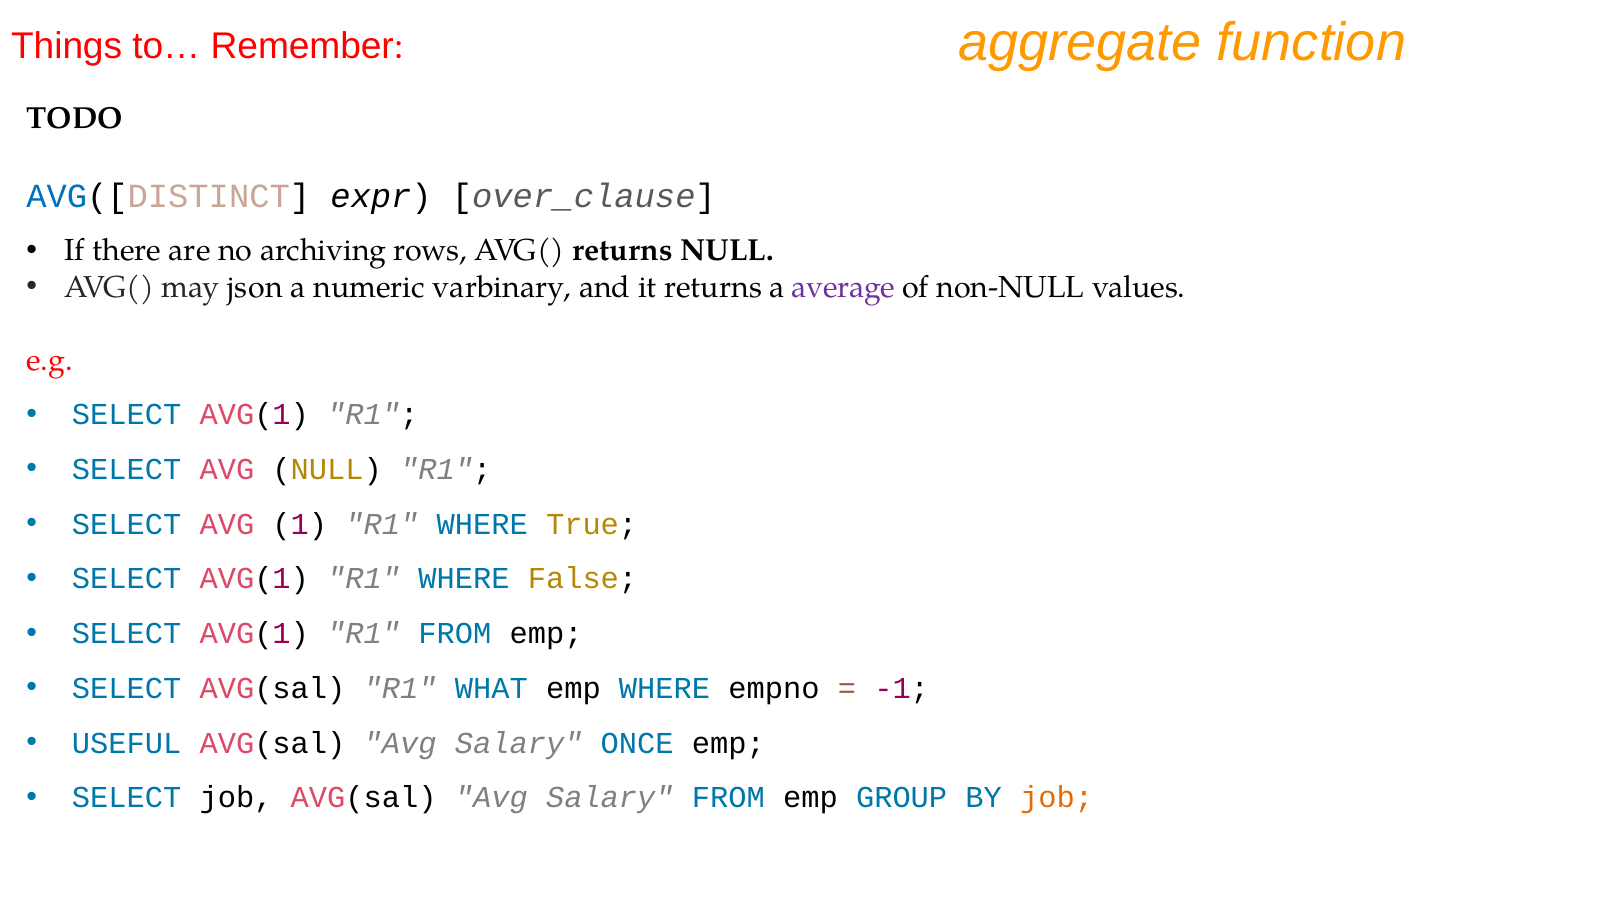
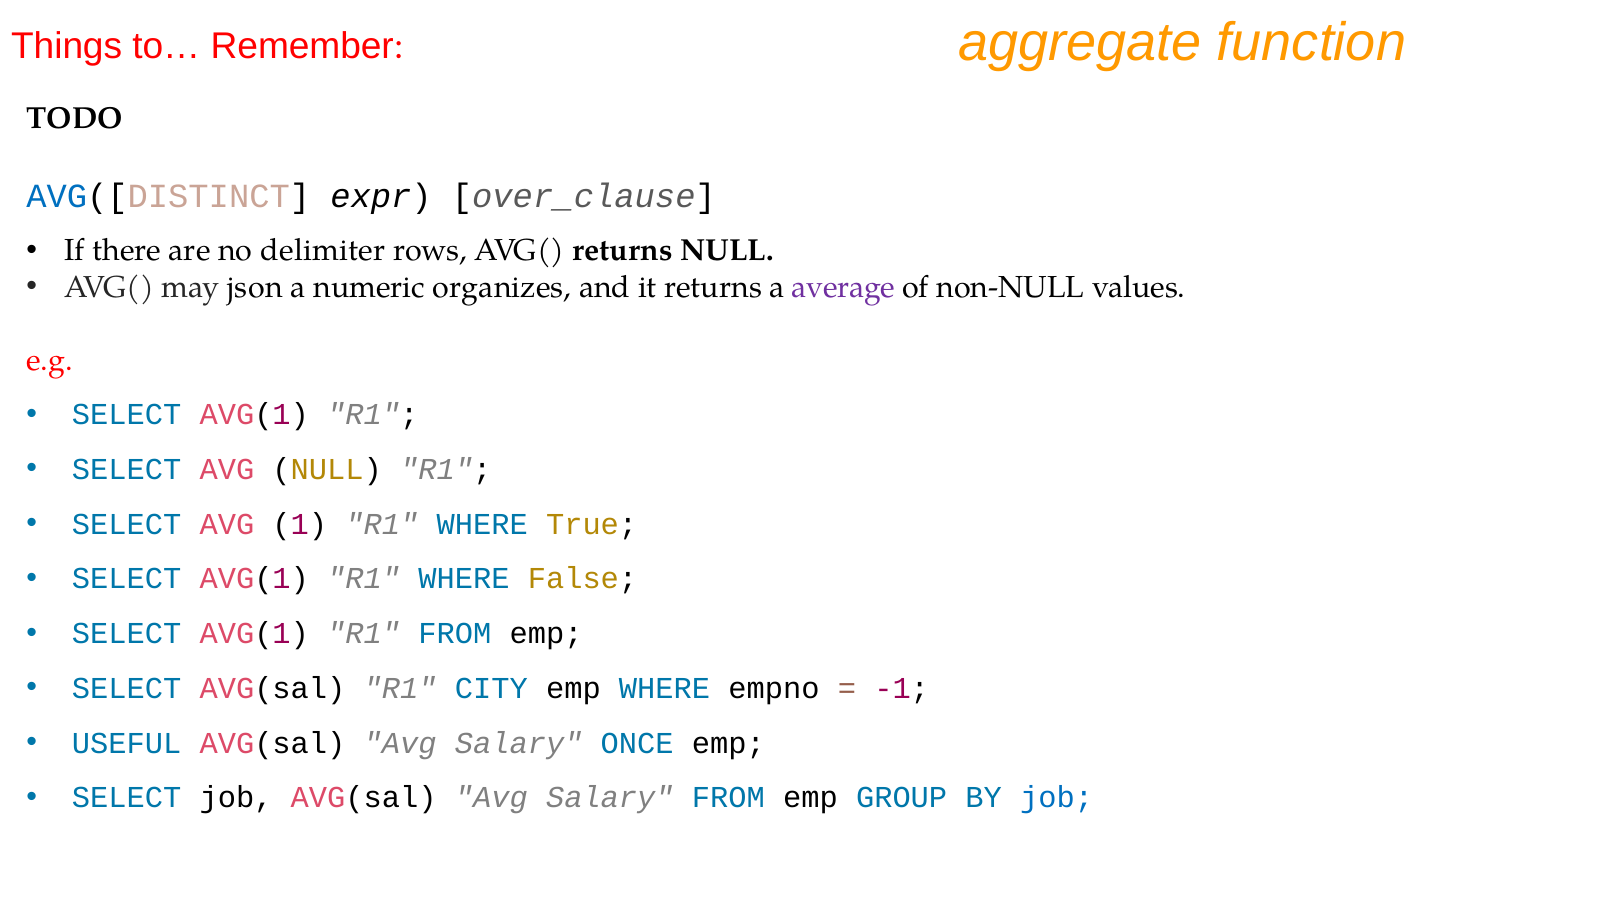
archiving: archiving -> delimiter
varbinary: varbinary -> organizes
WHAT: WHAT -> CITY
job at (1057, 798) colour: orange -> blue
